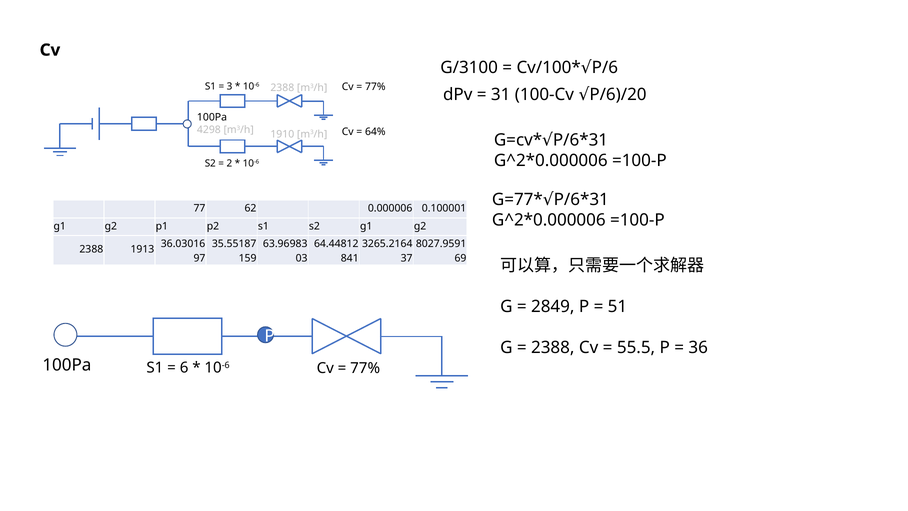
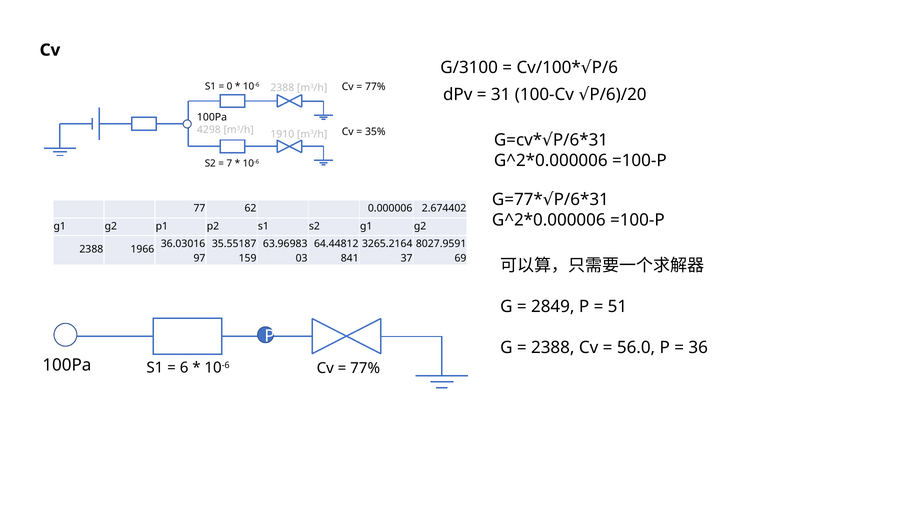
3: 3 -> 0
64%: 64% -> 35%
2: 2 -> 7
0.100001: 0.100001 -> 2.674402
1913: 1913 -> 1966
55.5: 55.5 -> 56.0
